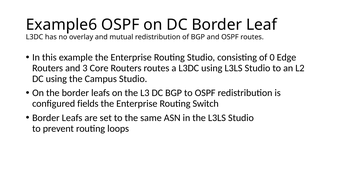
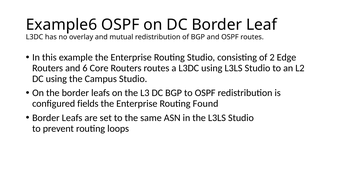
0: 0 -> 2
3: 3 -> 6
Switch: Switch -> Found
